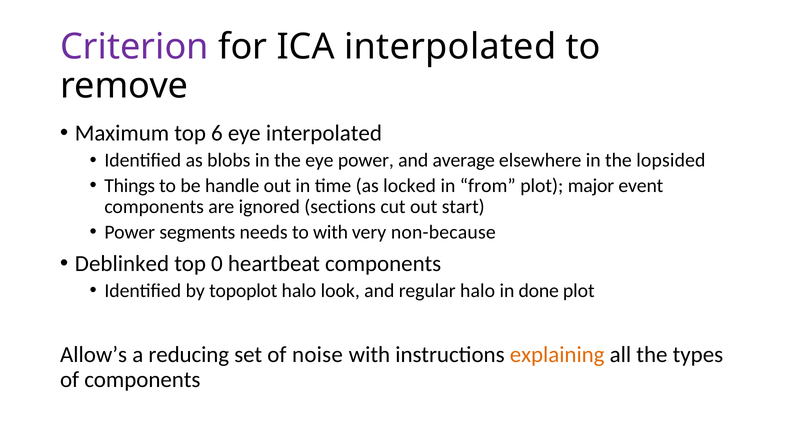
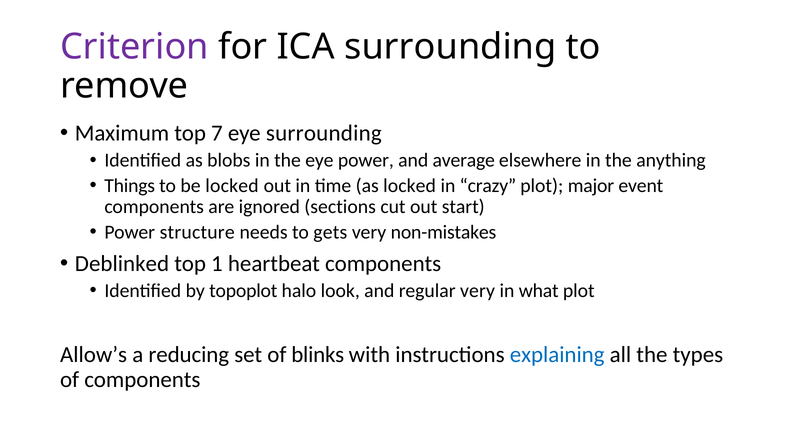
ICA interpolated: interpolated -> surrounding
6: 6 -> 7
eye interpolated: interpolated -> surrounding
lopsided: lopsided -> anything
be handle: handle -> locked
from: from -> crazy
segments: segments -> structure
to with: with -> gets
non-because: non-because -> non-mistakes
0: 0 -> 1
regular halo: halo -> very
done: done -> what
noise: noise -> blinks
explaining colour: orange -> blue
